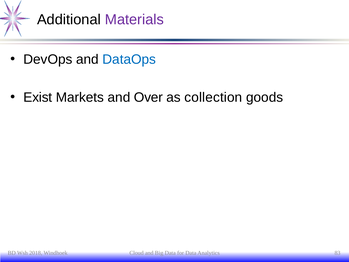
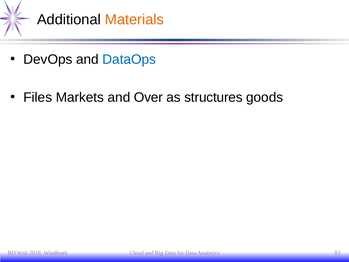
Materials colour: purple -> orange
Exist: Exist -> Files
collection: collection -> structures
